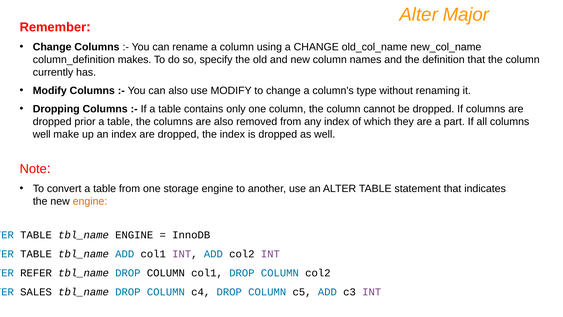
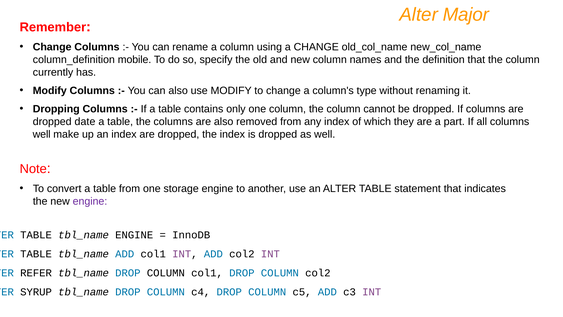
makes: makes -> mobile
prior: prior -> date
engine at (90, 201) colour: orange -> purple
SALES: SALES -> SYRUP
